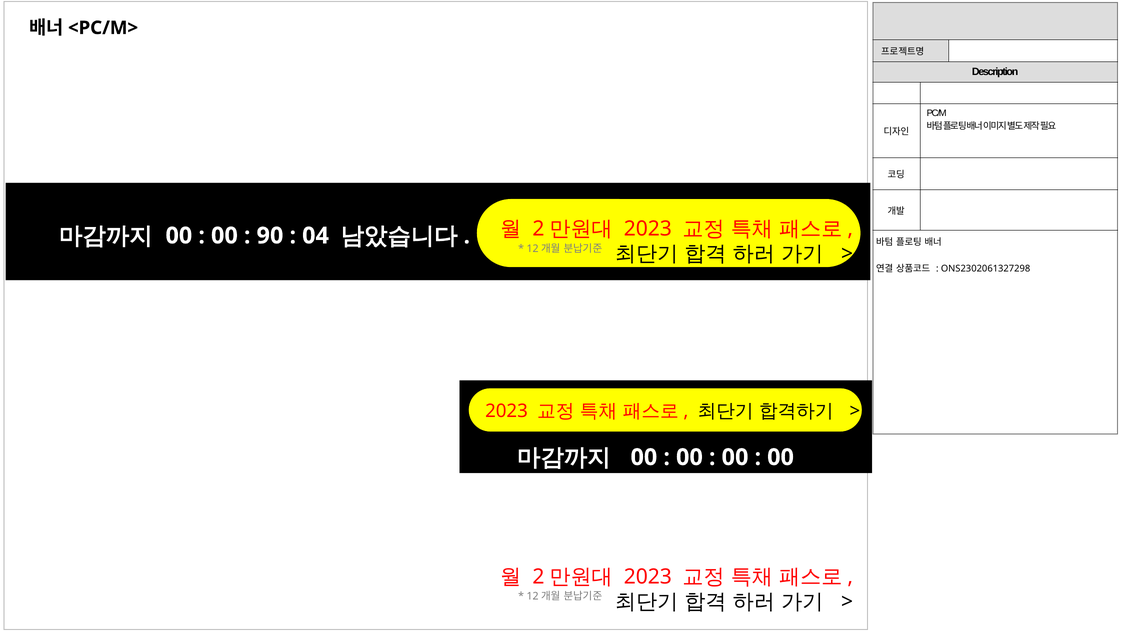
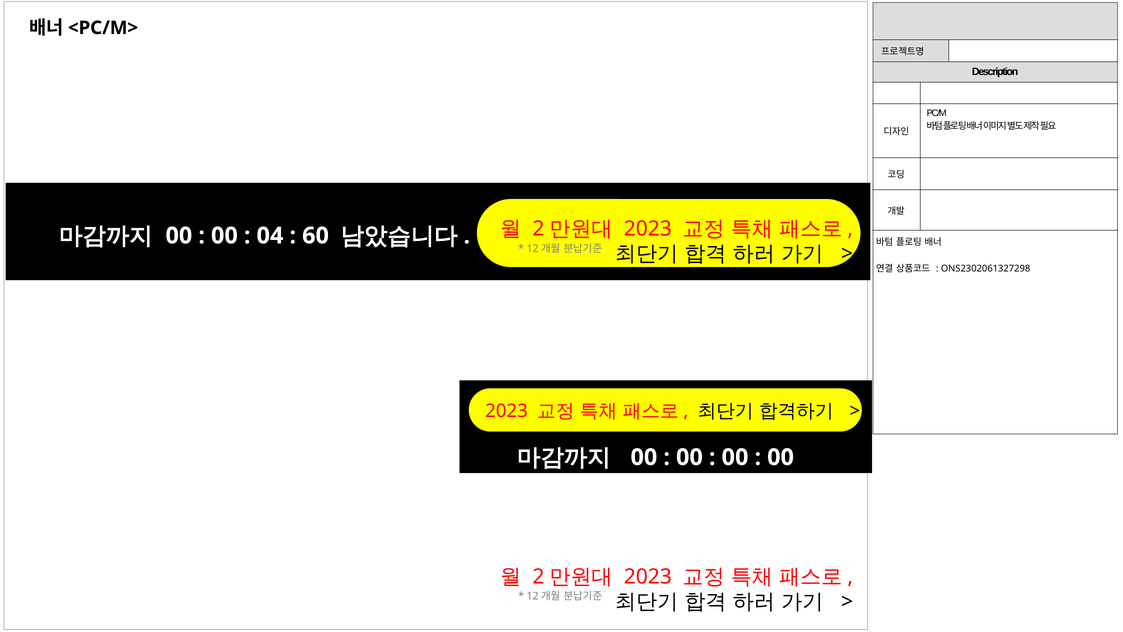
90: 90 -> 04
04: 04 -> 60
